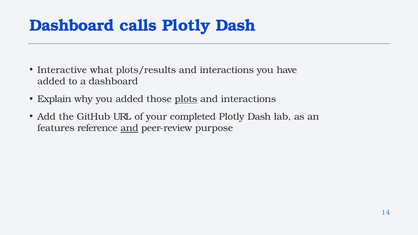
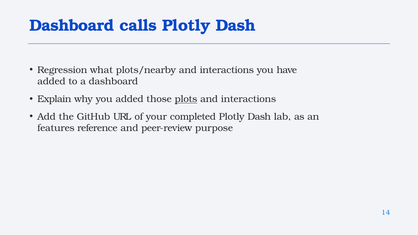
Interactive: Interactive -> Regression
plots/results: plots/results -> plots/nearby
and at (129, 128) underline: present -> none
